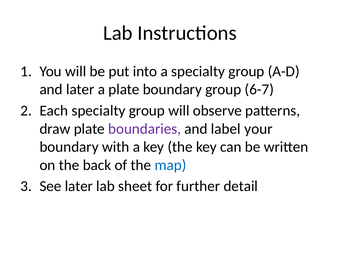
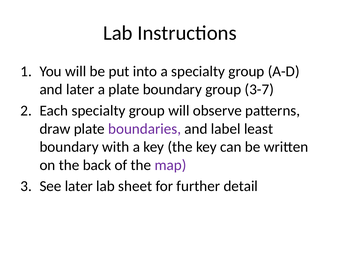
6-7: 6-7 -> 3-7
your: your -> least
map colour: blue -> purple
